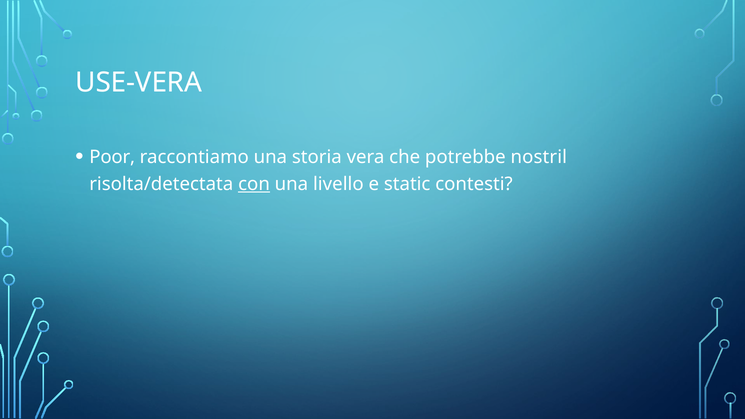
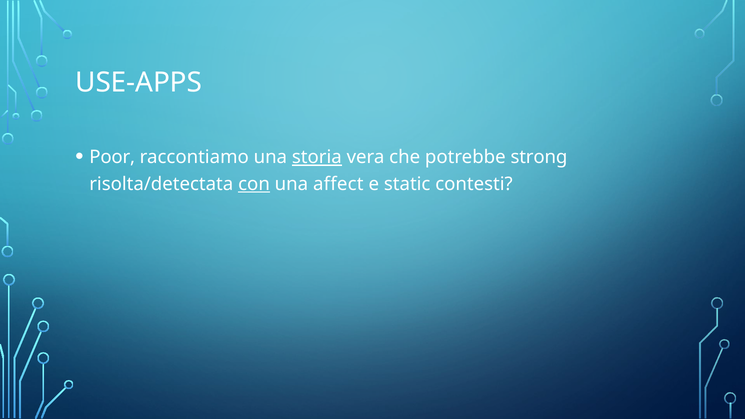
USE-VERA: USE-VERA -> USE-APPS
storia underline: none -> present
nostril: nostril -> strong
livello: livello -> affect
